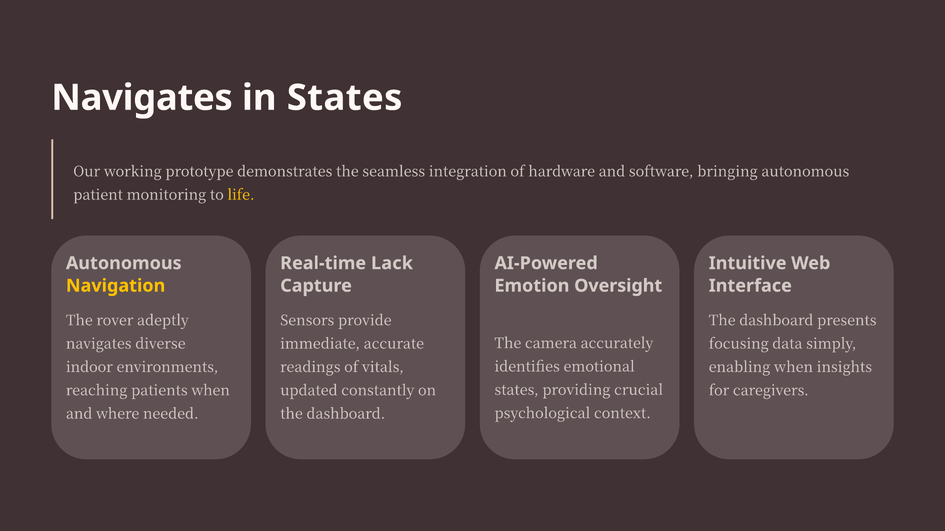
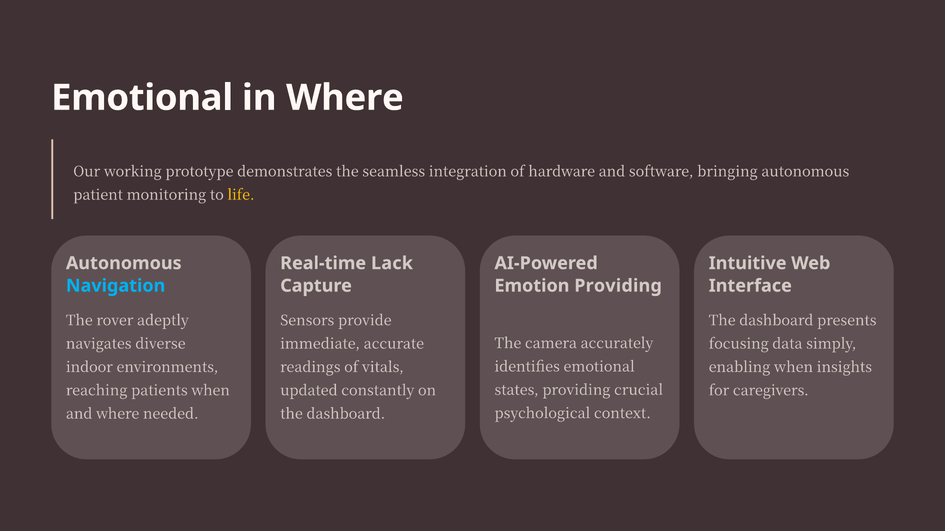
Navigates at (142, 98): Navigates -> Emotional
in States: States -> Where
Navigation colour: yellow -> light blue
Emotion Oversight: Oversight -> Providing
